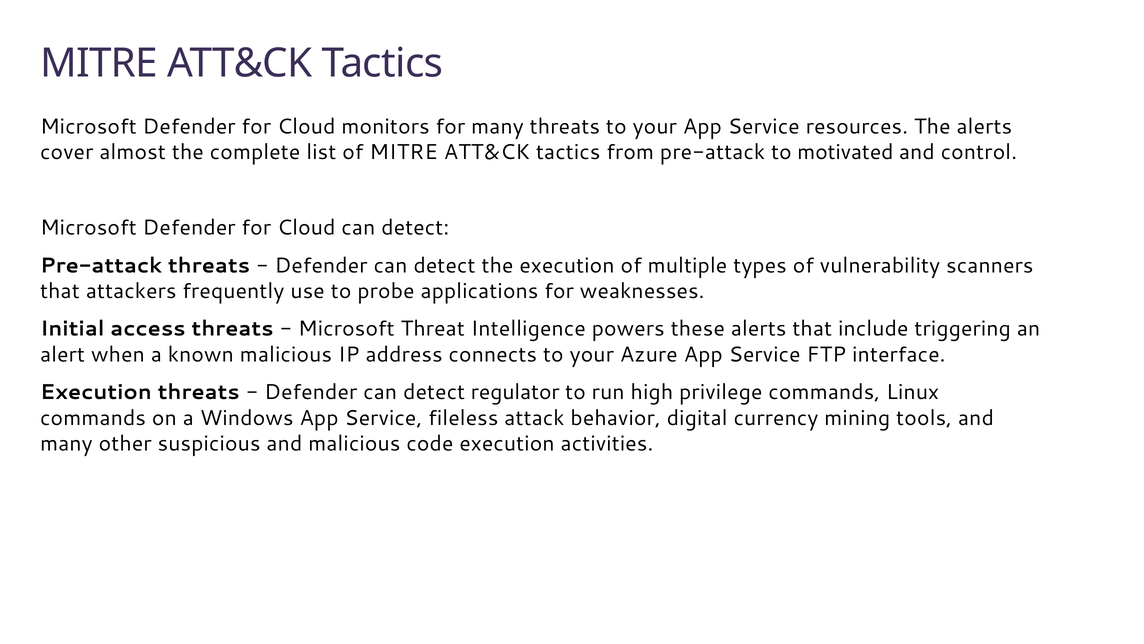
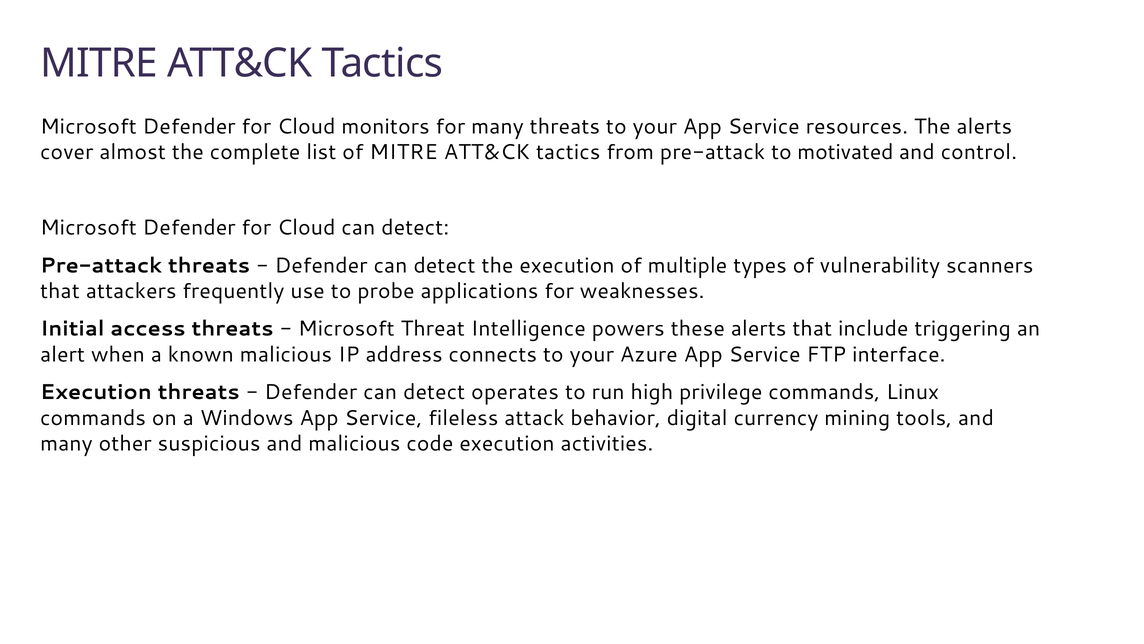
regulator: regulator -> operates
